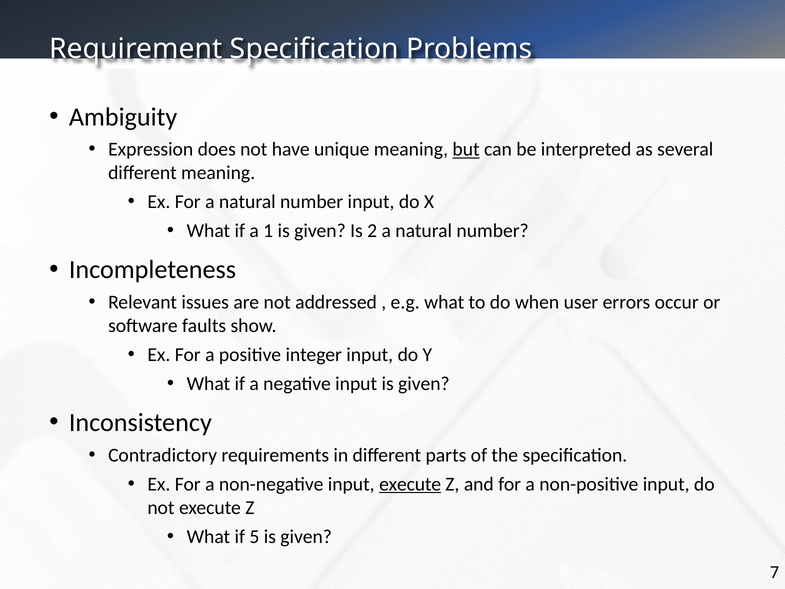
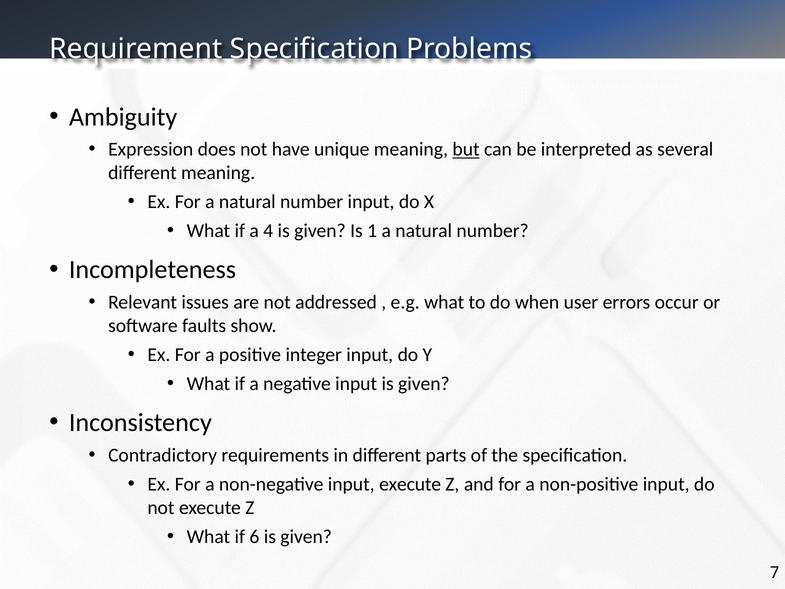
1: 1 -> 4
2: 2 -> 1
execute at (410, 484) underline: present -> none
5: 5 -> 6
